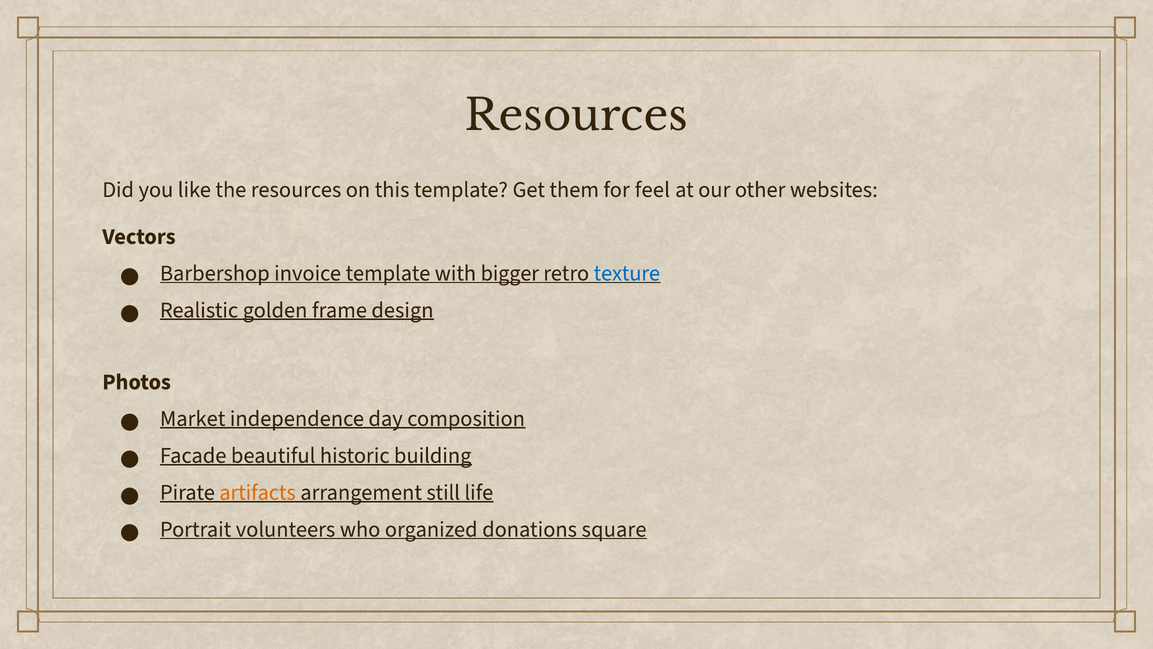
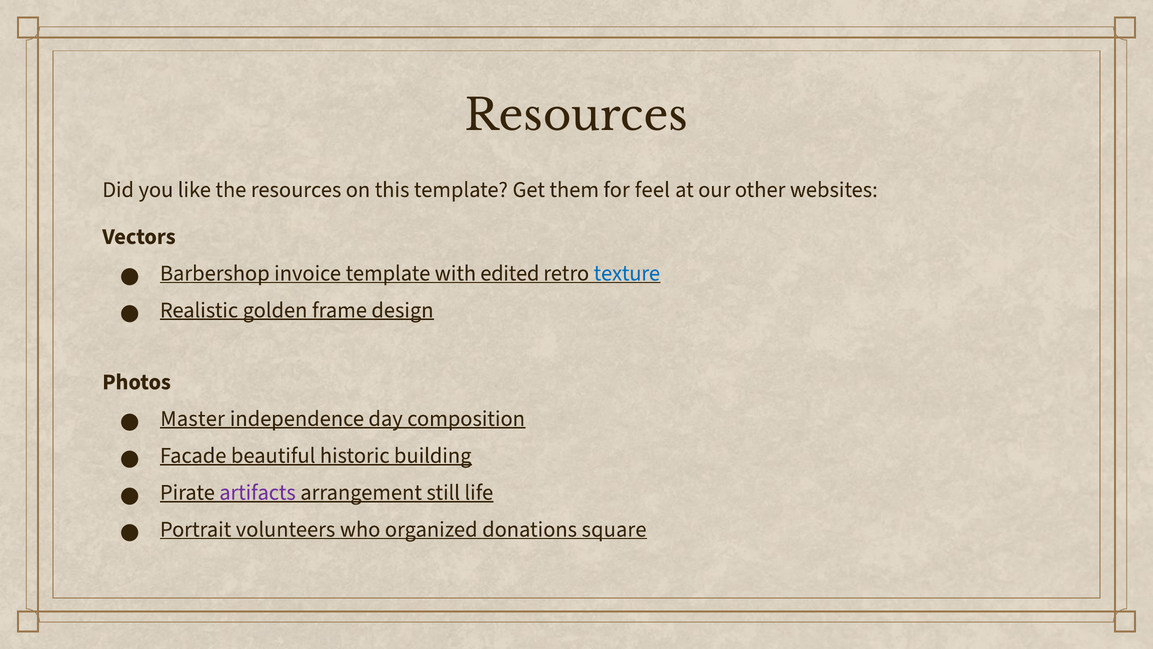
bigger: bigger -> edited
Market: Market -> Master
artifacts colour: orange -> purple
